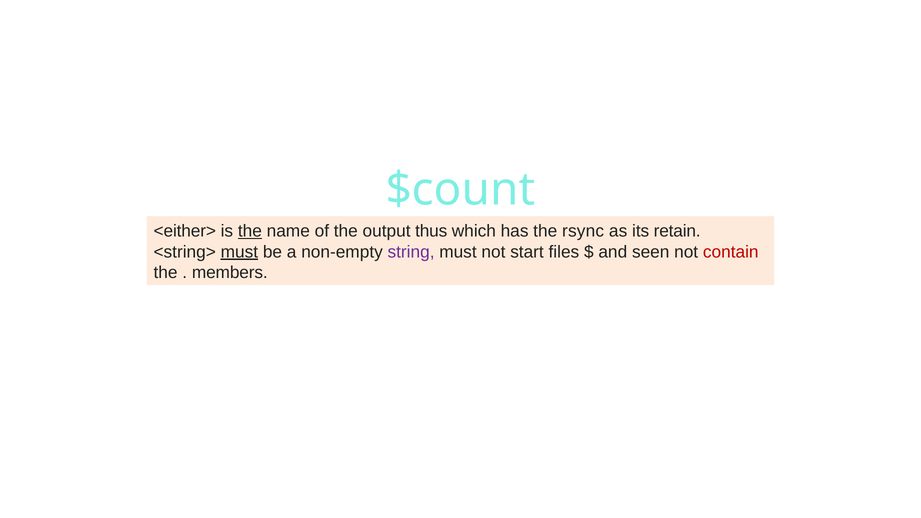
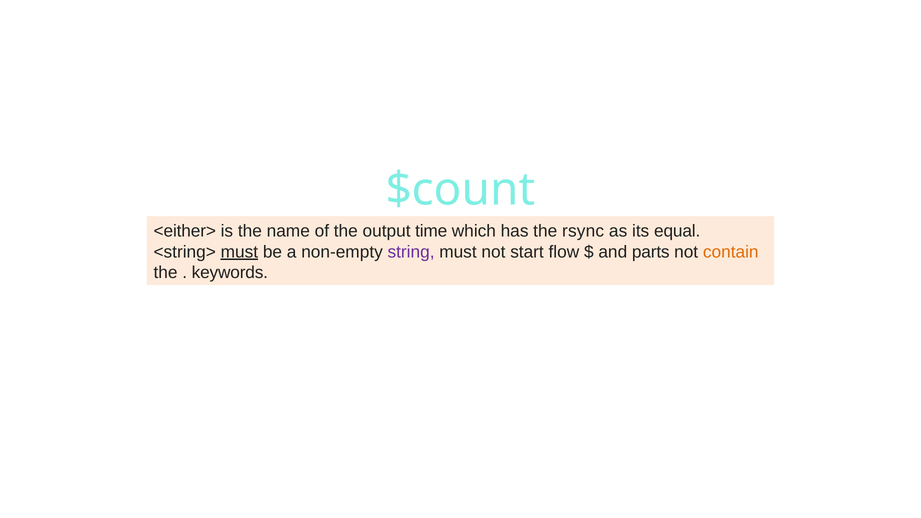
the at (250, 231) underline: present -> none
thus: thus -> time
retain: retain -> equal
files: files -> flow
seen: seen -> parts
contain colour: red -> orange
members: members -> keywords
